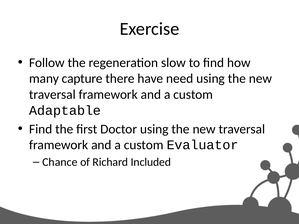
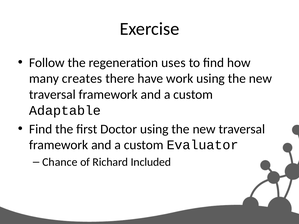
slow: slow -> uses
capture: capture -> creates
need: need -> work
